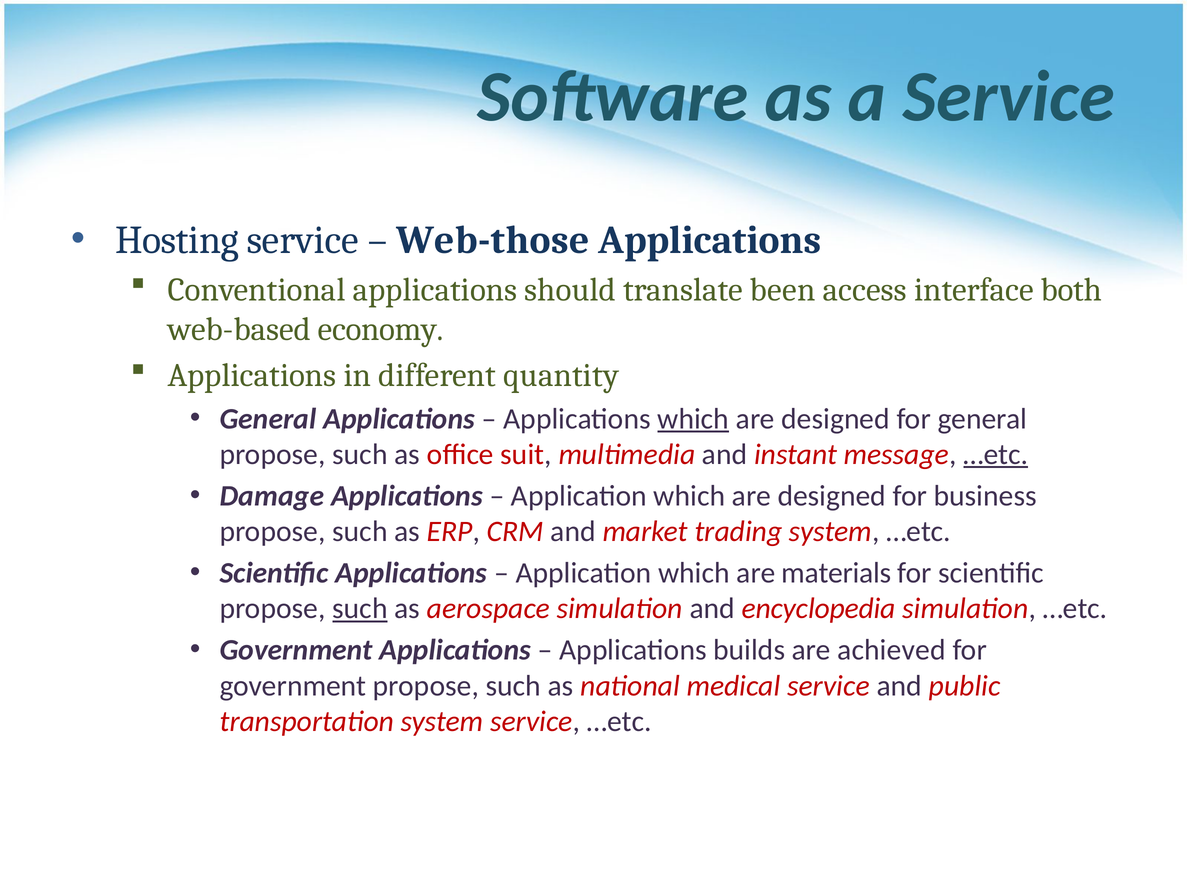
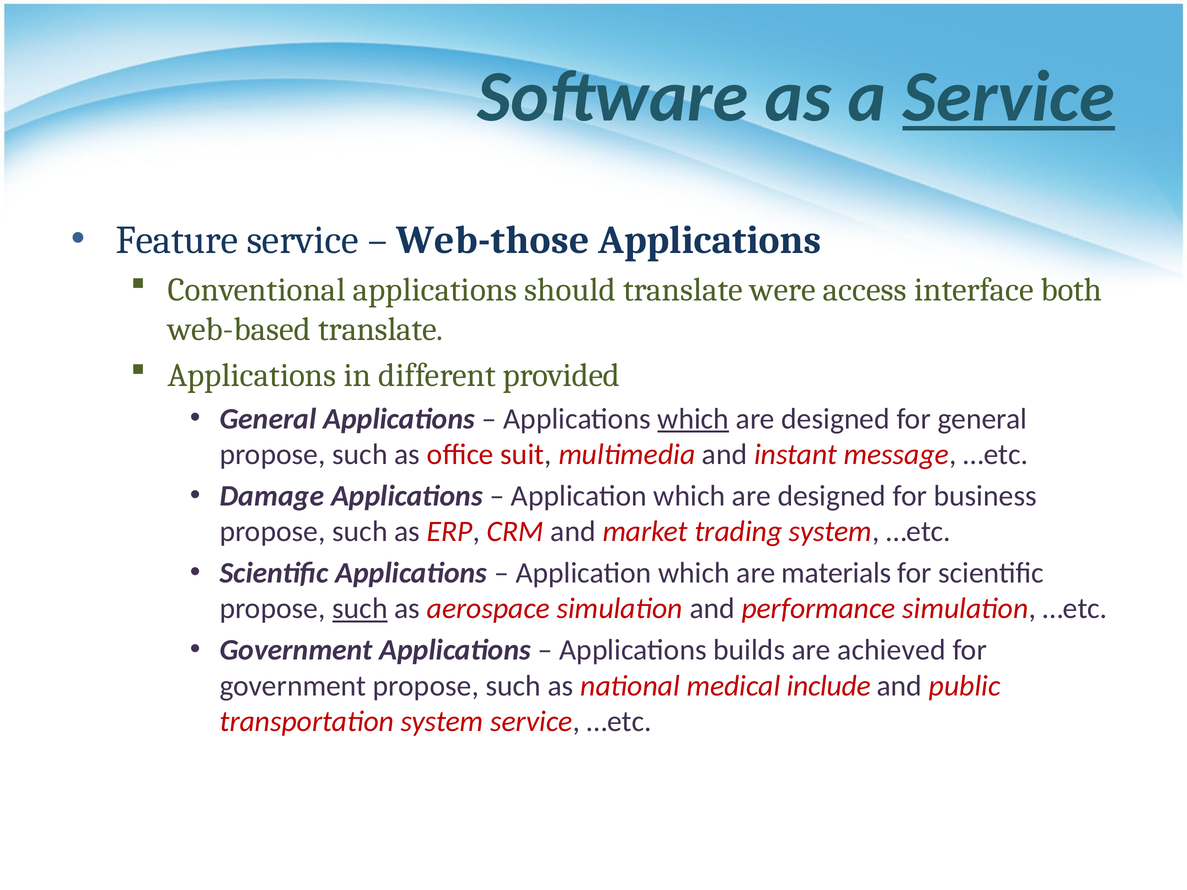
Service at (1009, 97) underline: none -> present
Hosting: Hosting -> Feature
been: been -> were
web-based economy: economy -> translate
quantity: quantity -> provided
…etc at (996, 454) underline: present -> none
encyclopedia: encyclopedia -> performance
medical service: service -> include
